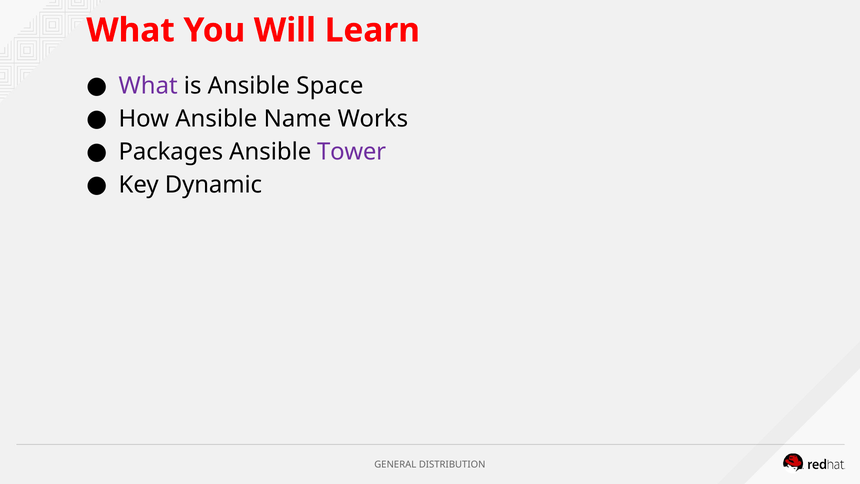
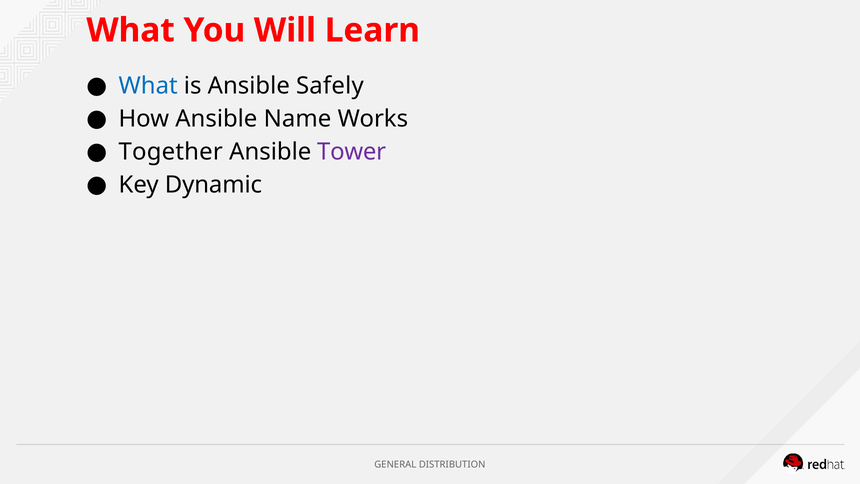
What at (148, 86) colour: purple -> blue
Space: Space -> Safely
Packages: Packages -> Together
